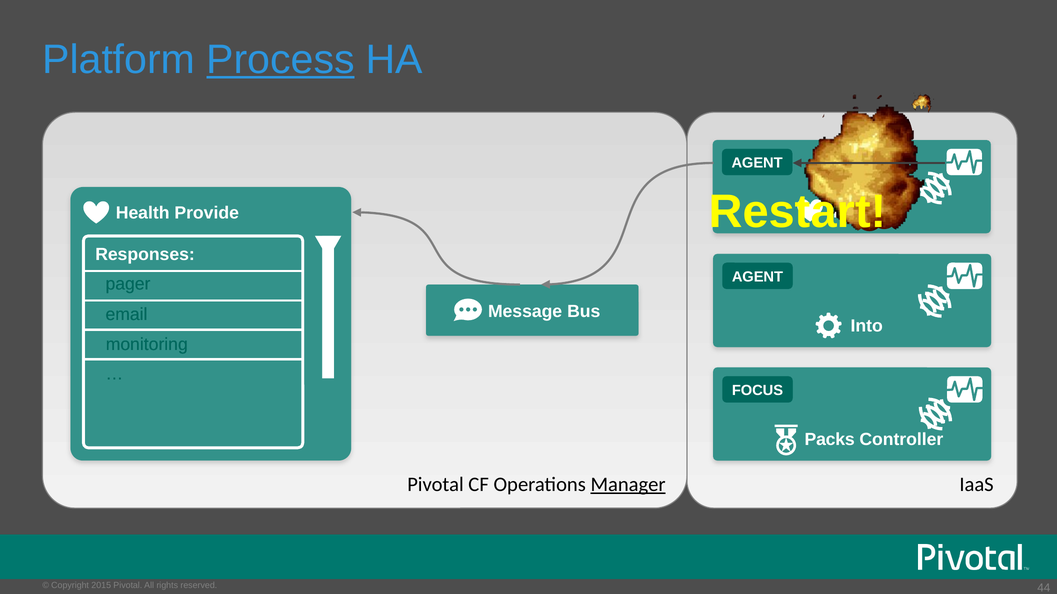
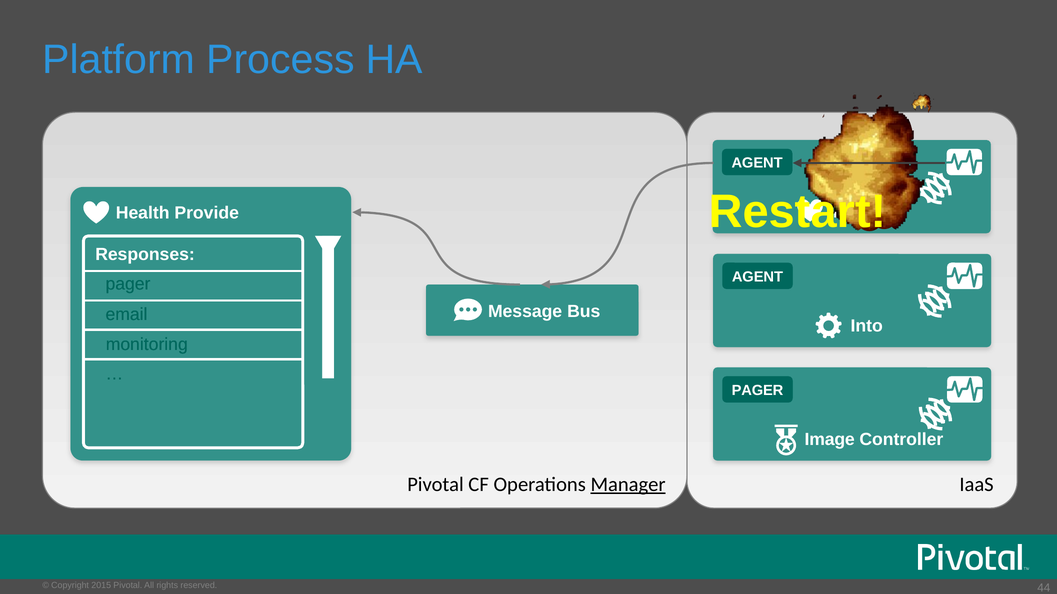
Process underline: present -> none
FOCUS at (757, 391): FOCUS -> PAGER
Packs: Packs -> Image
